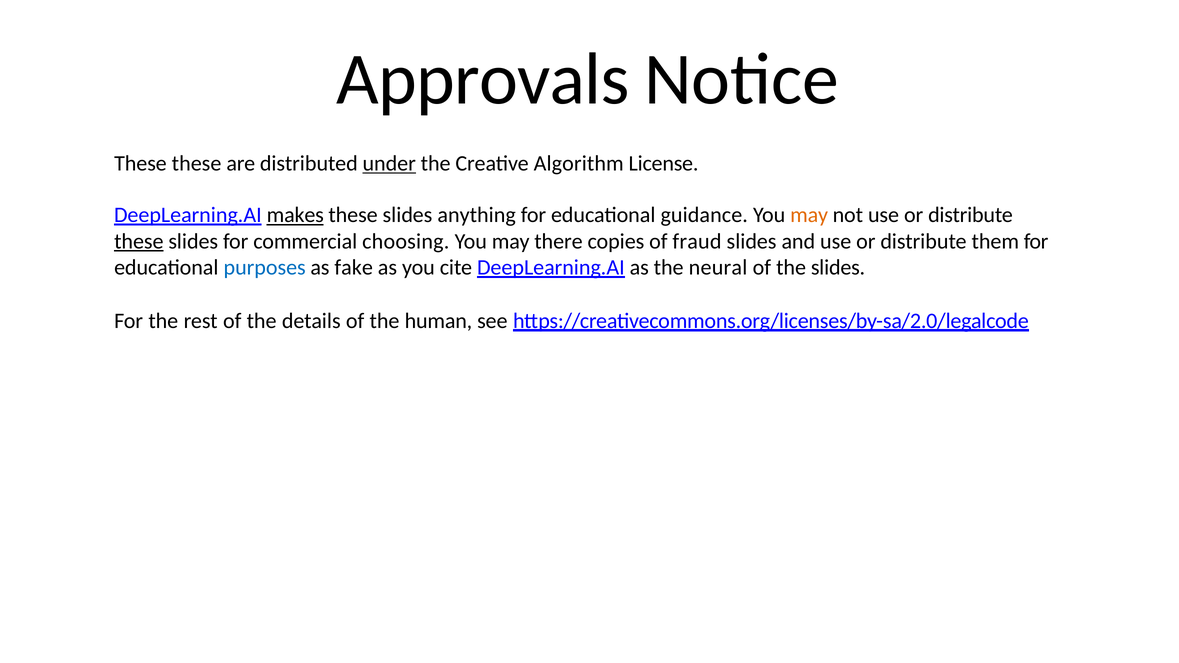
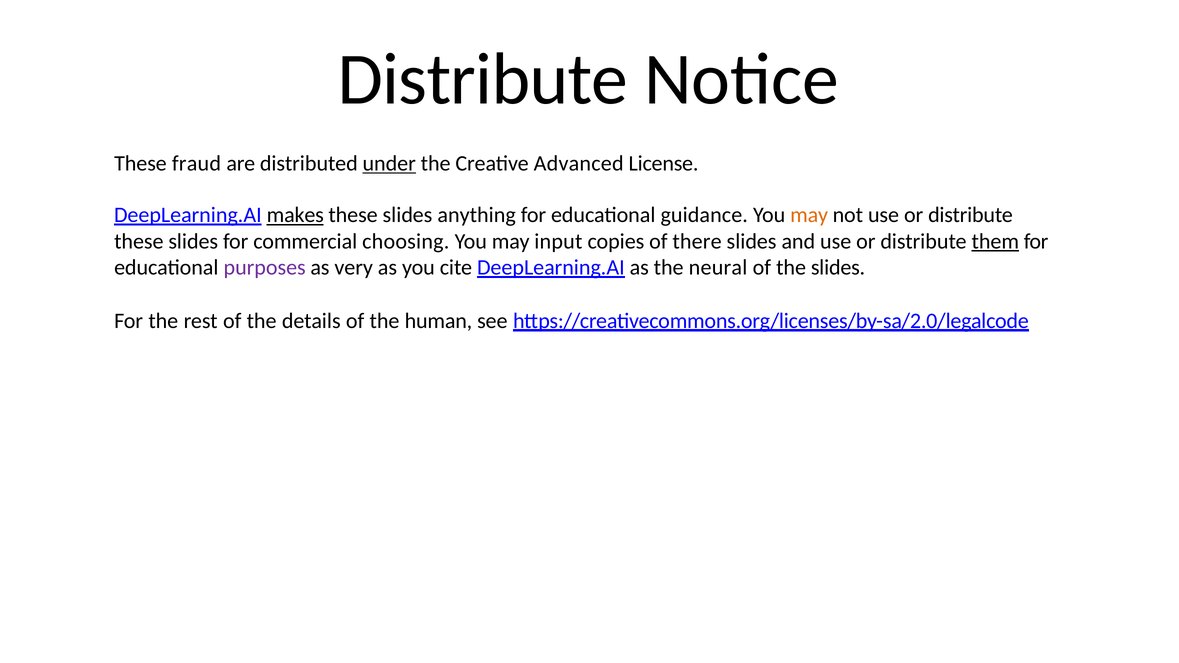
Approvals at (483, 79): Approvals -> Distribute
These these: these -> fraud
Algorithm: Algorithm -> Advanced
these at (139, 241) underline: present -> none
there: there -> input
fraud: fraud -> there
them underline: none -> present
purposes colour: blue -> purple
fake: fake -> very
